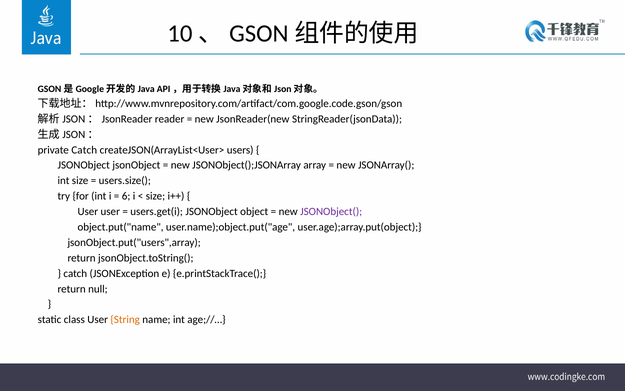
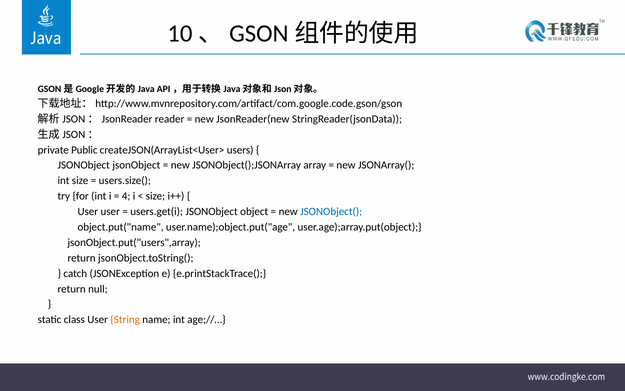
private Catch: Catch -> Public
6: 6 -> 4
JSONObject( colour: purple -> blue
